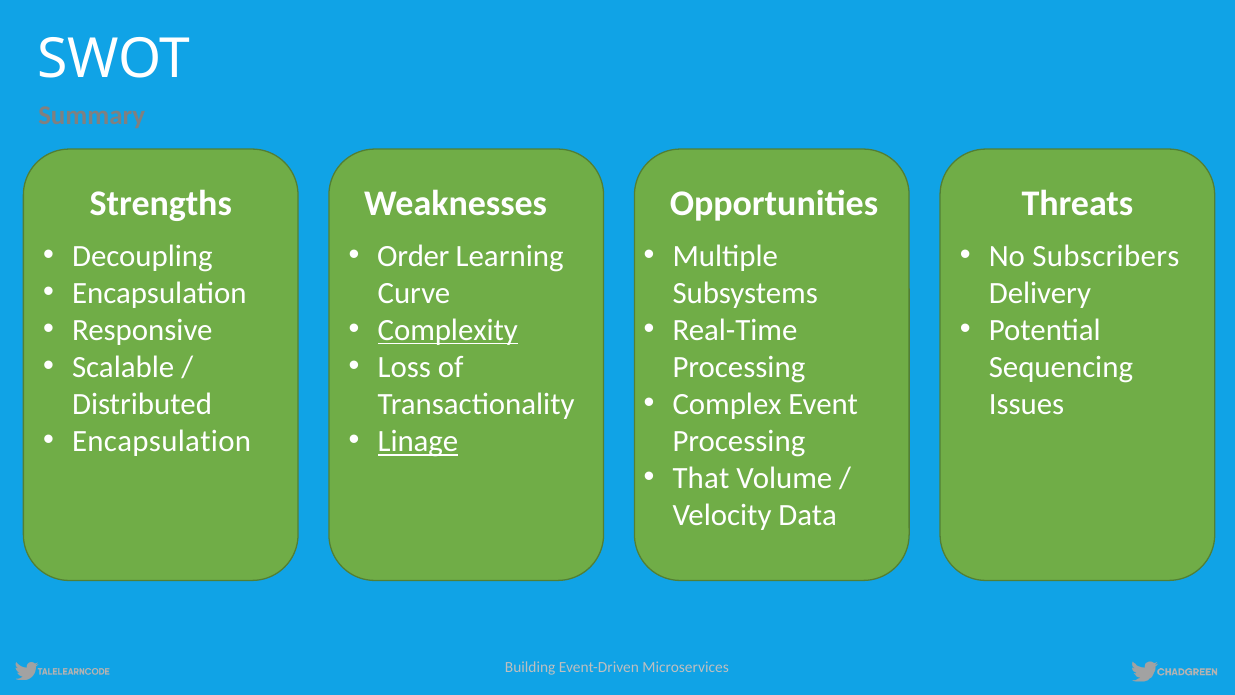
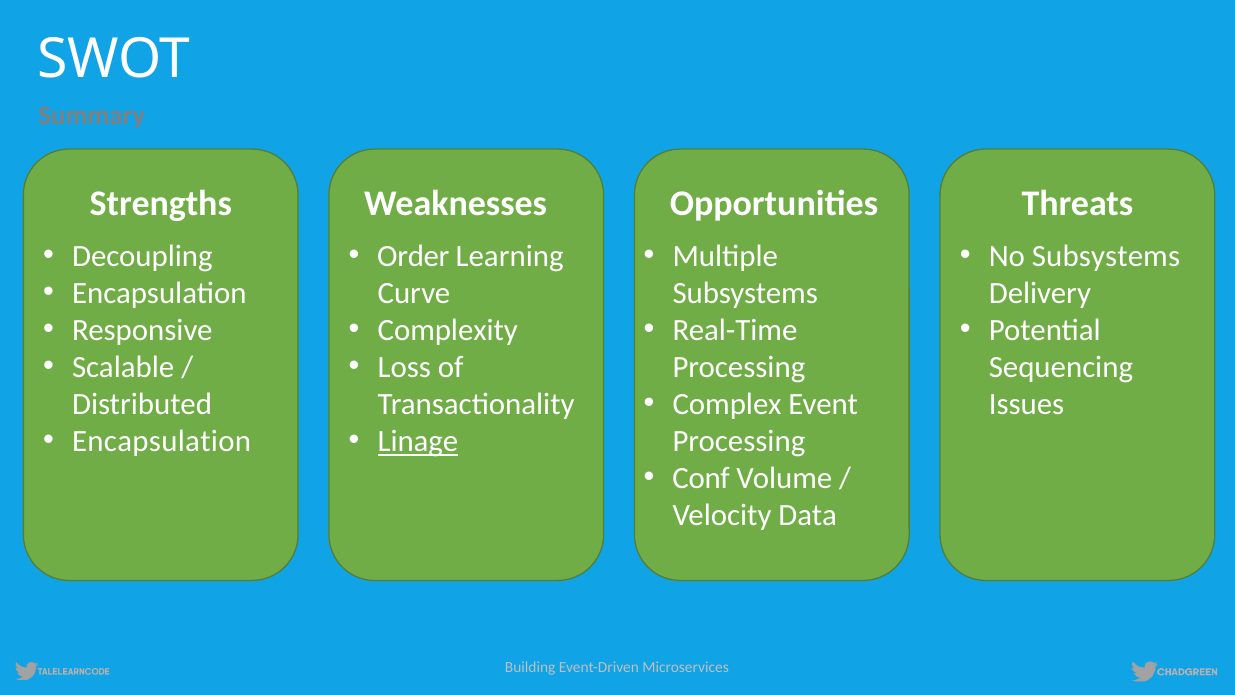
No Subscribers: Subscribers -> Subsystems
Complexity underline: present -> none
That: That -> Conf
